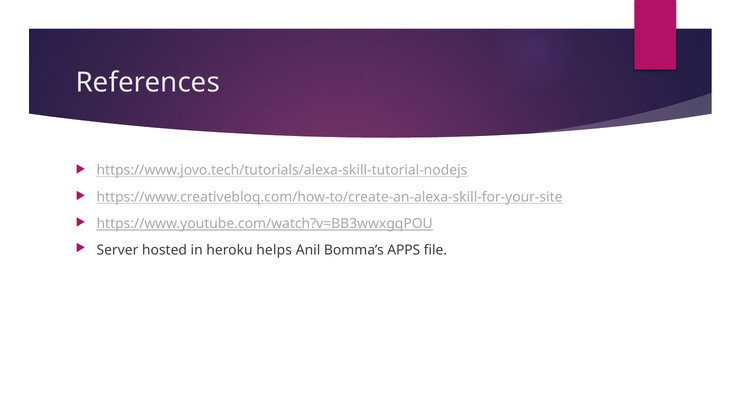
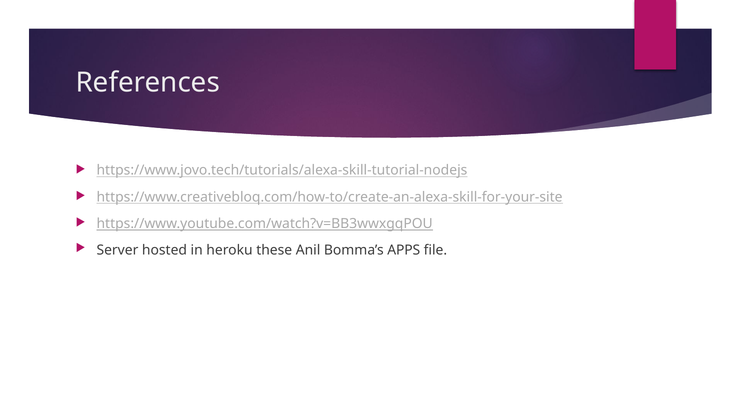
helps: helps -> these
